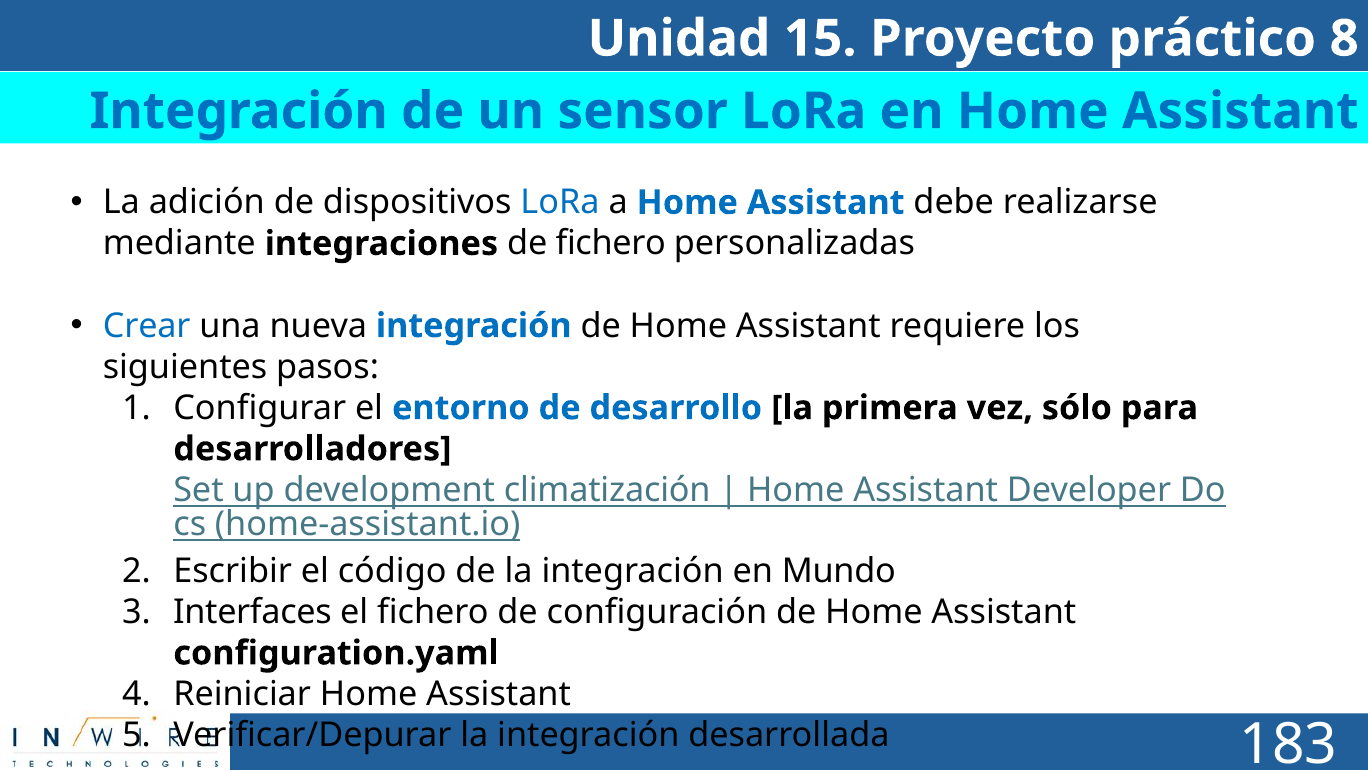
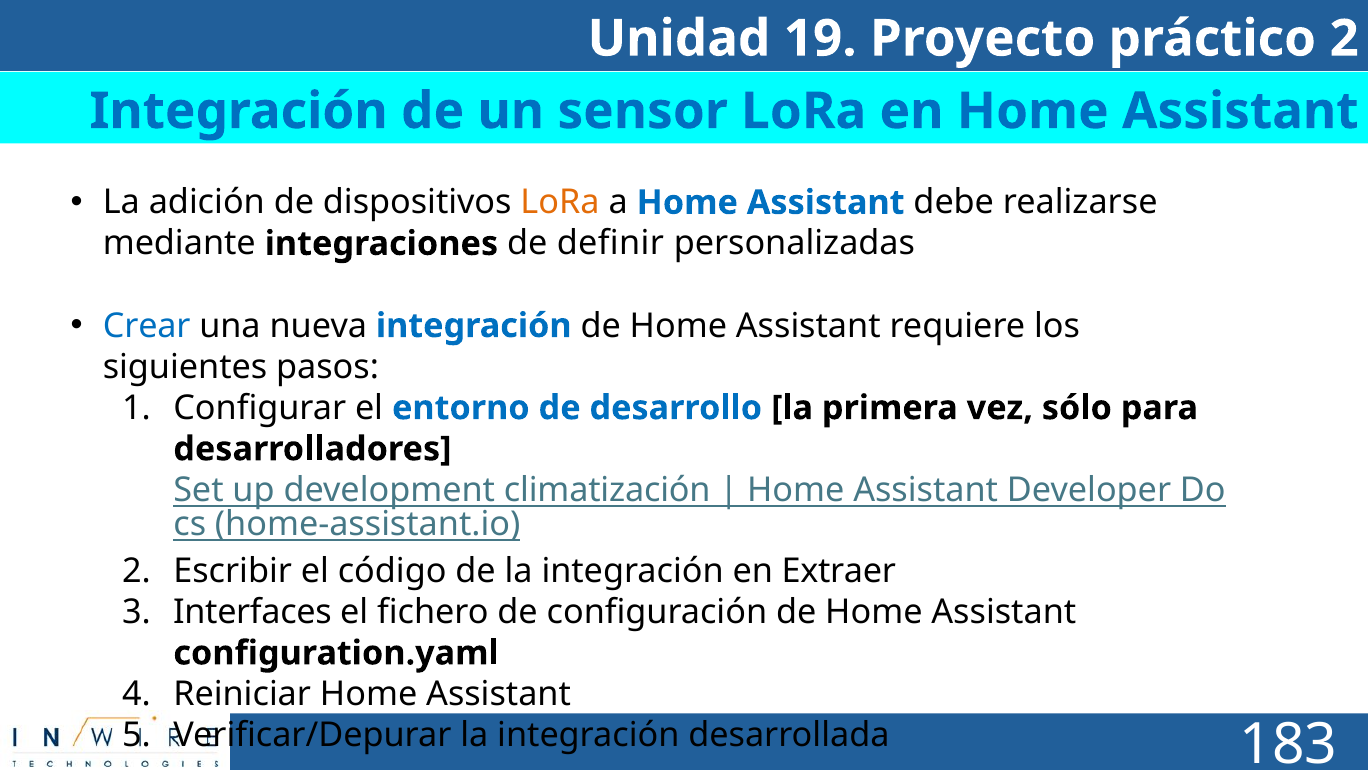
15: 15 -> 19
práctico 8: 8 -> 2
LoRa at (560, 202) colour: blue -> orange
de fichero: fichero -> definir
Mundo: Mundo -> Extraer
